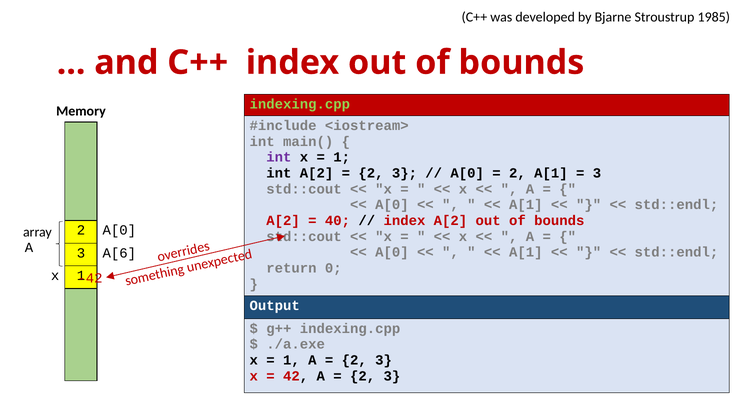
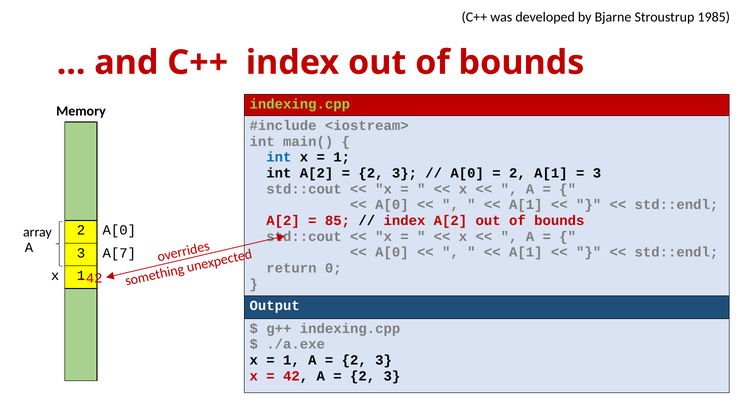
int at (279, 157) colour: purple -> blue
40: 40 -> 85
A[6: A[6 -> A[7
